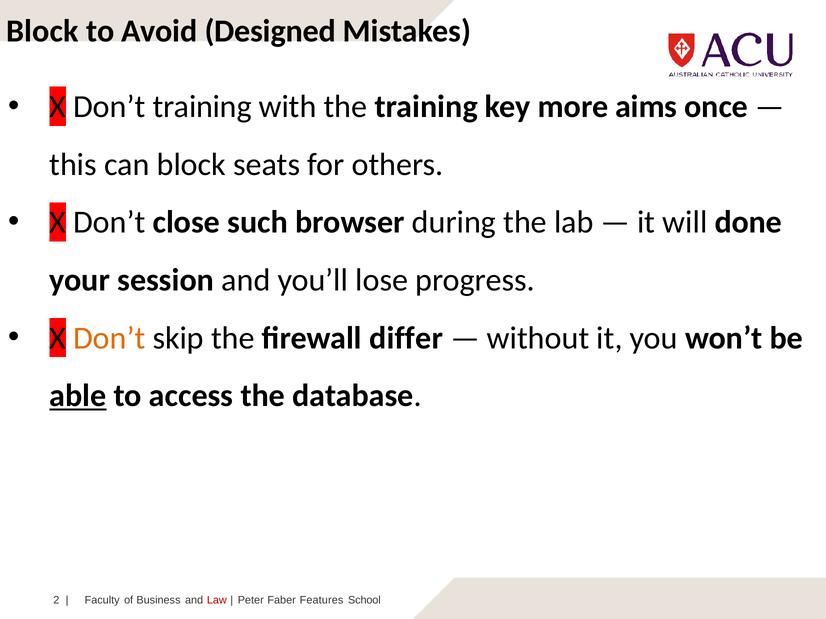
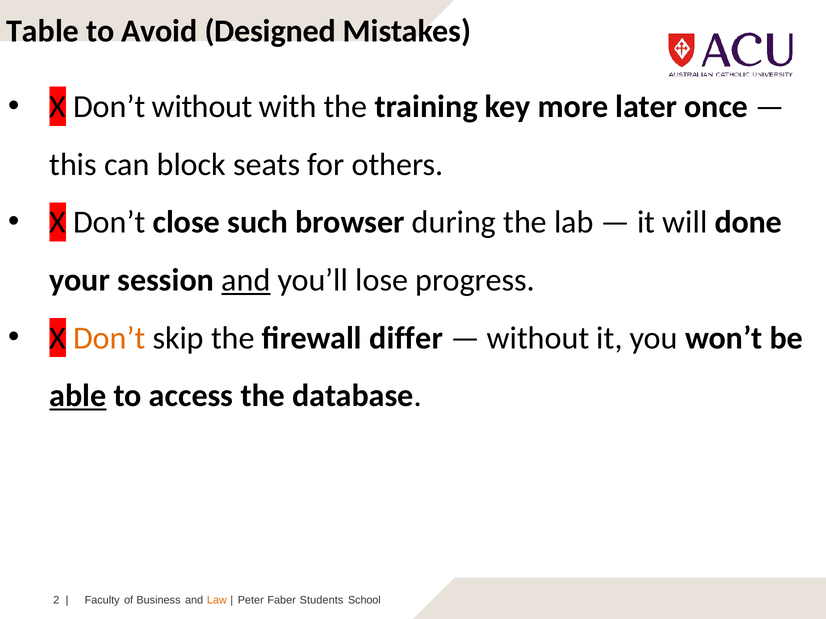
Block at (42, 31): Block -> Table
Don’t training: training -> without
aims: aims -> later
and at (246, 280) underline: none -> present
Law colour: red -> orange
Features: Features -> Students
